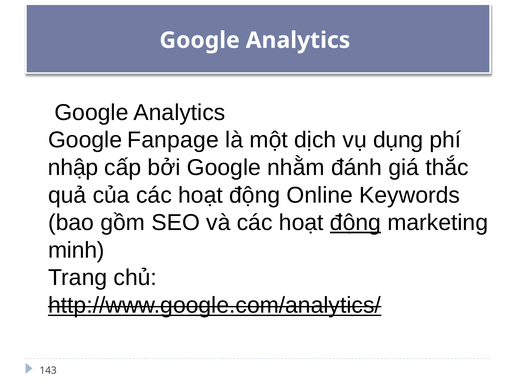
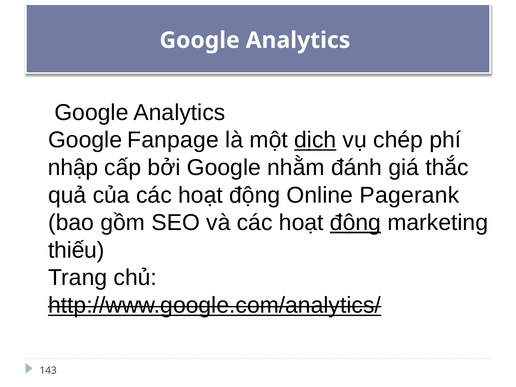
dịch underline: none -> present
dụng: dụng -> chép
Keywords: Keywords -> Pagerank
minh: minh -> thiếu
